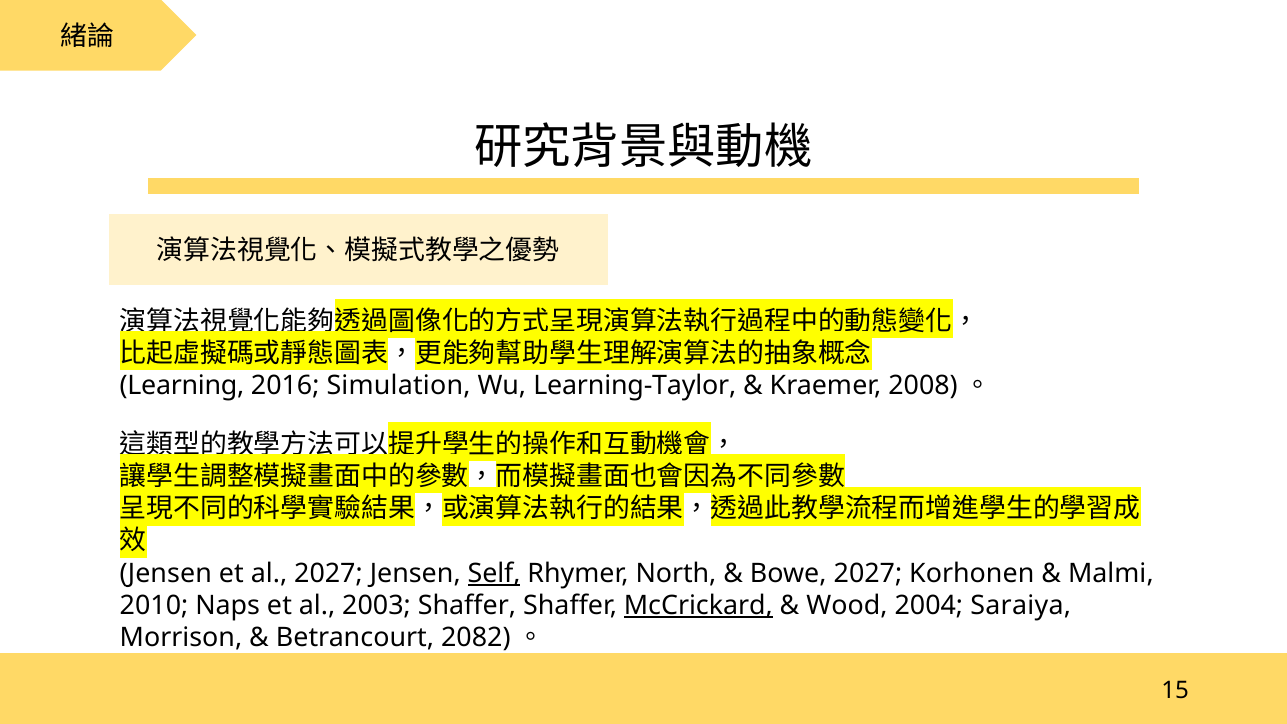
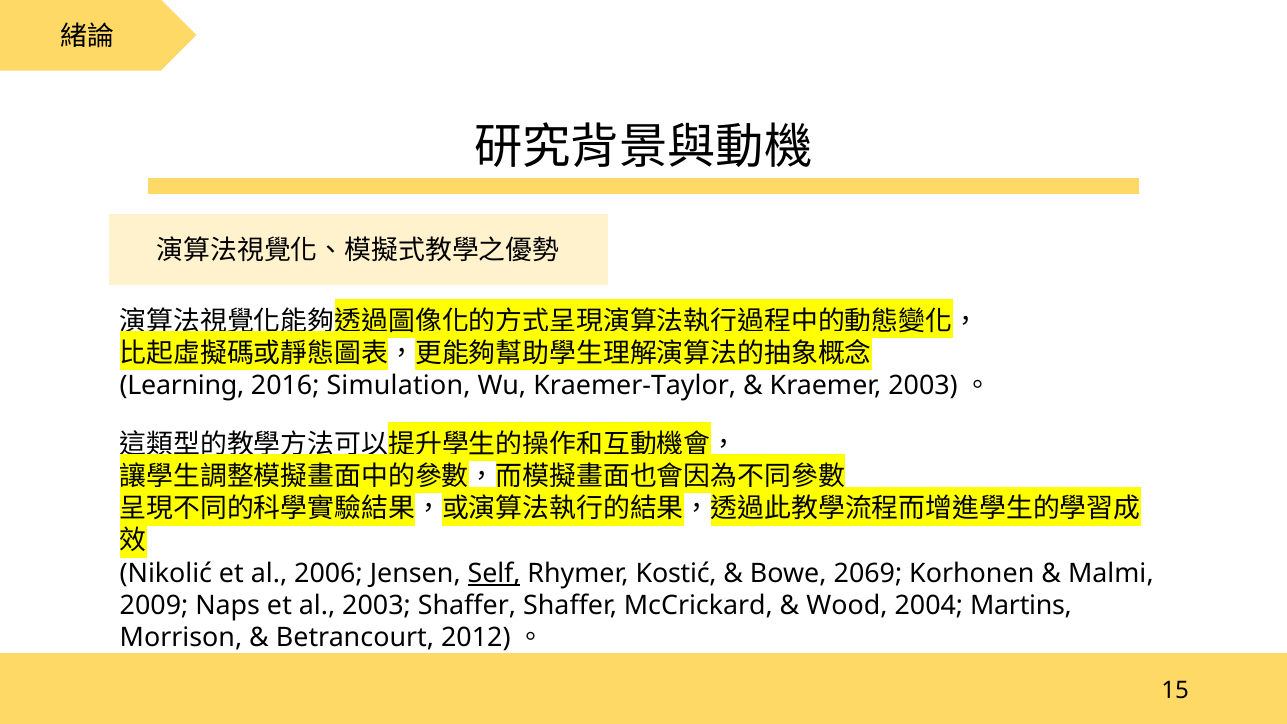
Learning-Taylor: Learning-Taylor -> Kraemer-Taylor
Kraemer 2008: 2008 -> 2003
Jensen at (166, 573): Jensen -> Nikolić
al 2027: 2027 -> 2006
North: North -> Kostić
Bowe 2027: 2027 -> 2069
2010: 2010 -> 2009
McCrickard underline: present -> none
Saraiya: Saraiya -> Martins
2082: 2082 -> 2012
